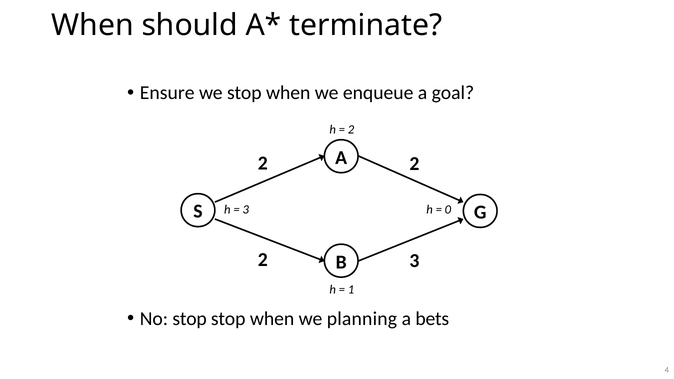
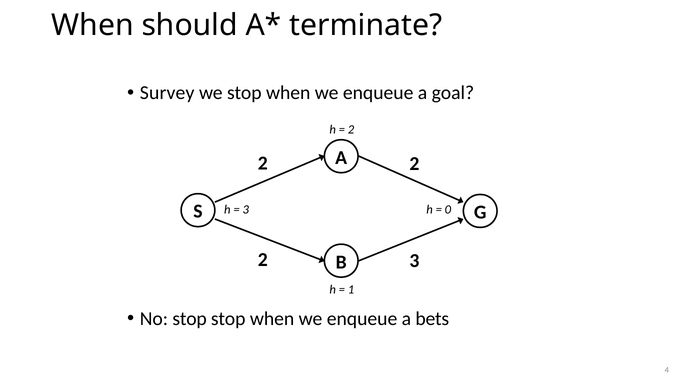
Ensure: Ensure -> Survey
planning at (362, 319): planning -> enqueue
